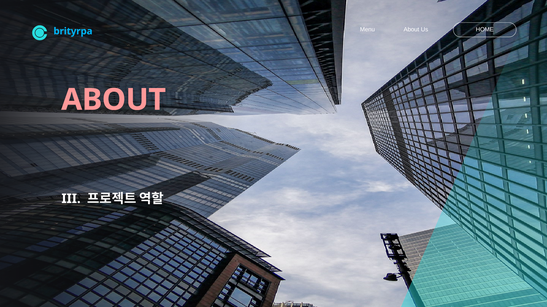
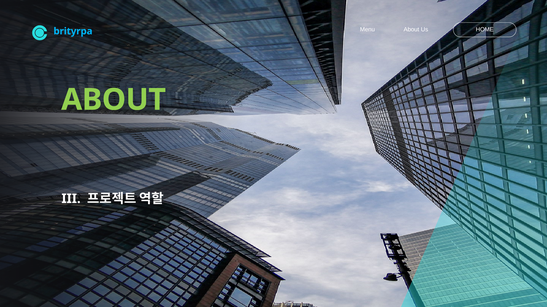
ABOUT at (114, 100) colour: pink -> light green
